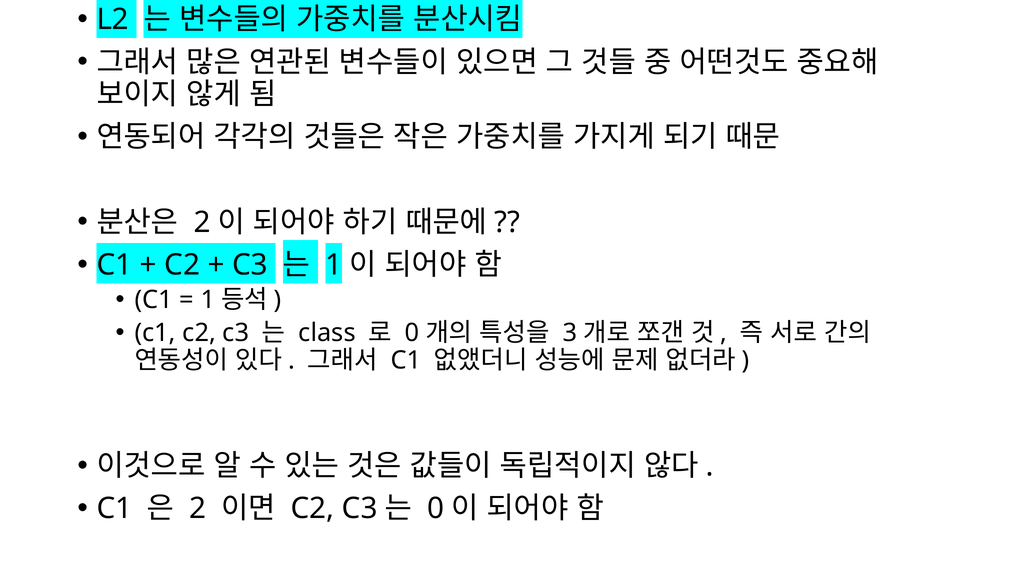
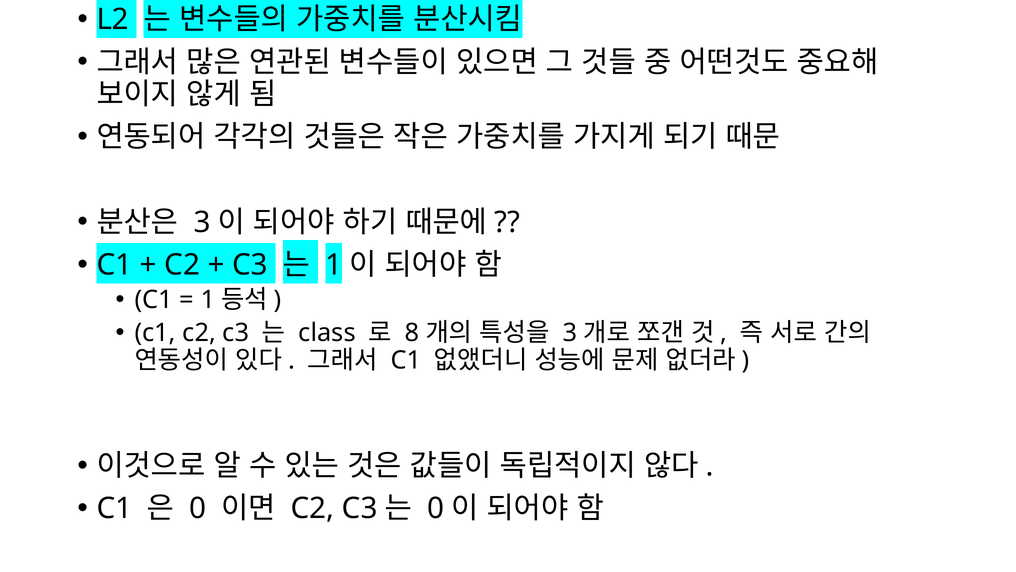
2 at (202, 222): 2 -> 3
0 at (412, 332): 0 -> 8
2 at (198, 508): 2 -> 0
